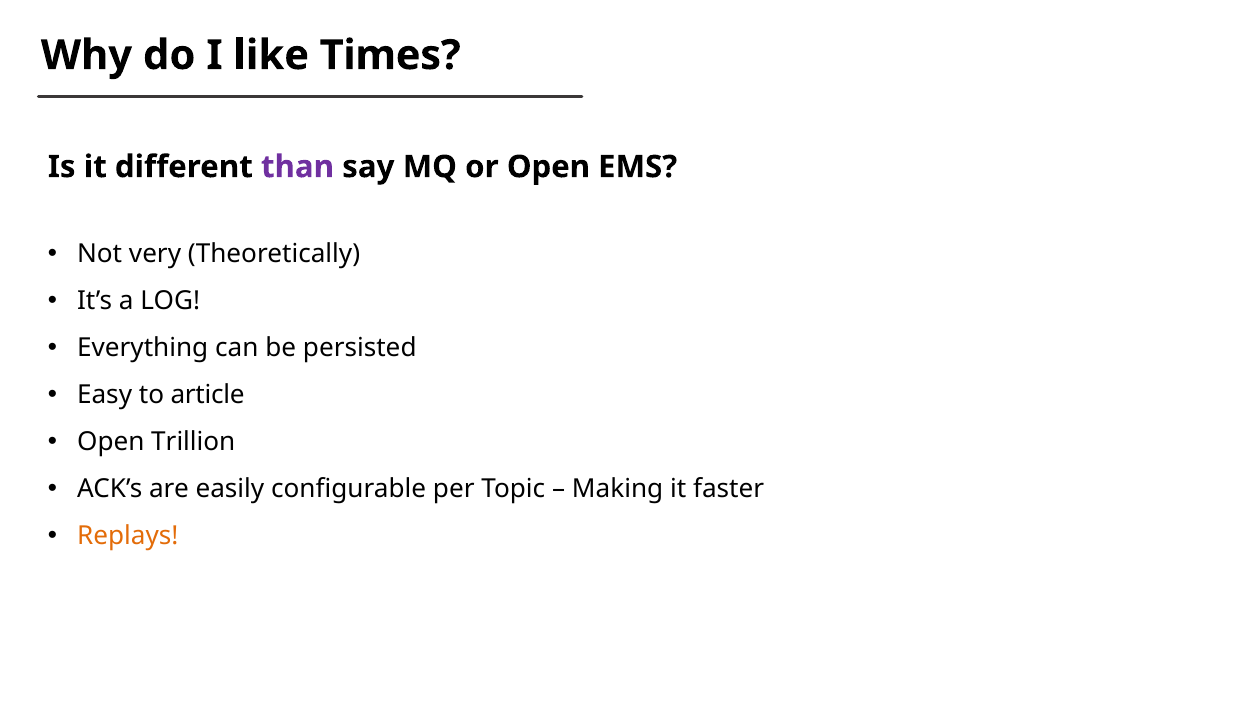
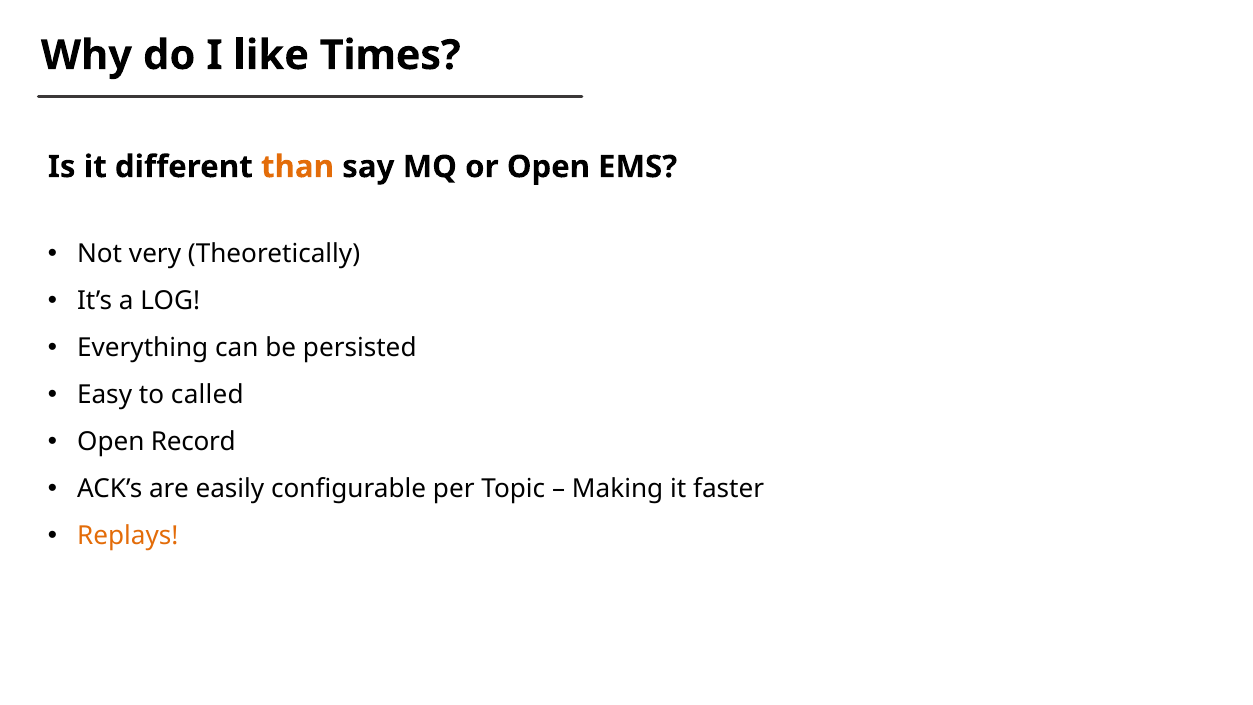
than colour: purple -> orange
article: article -> called
Trillion: Trillion -> Record
